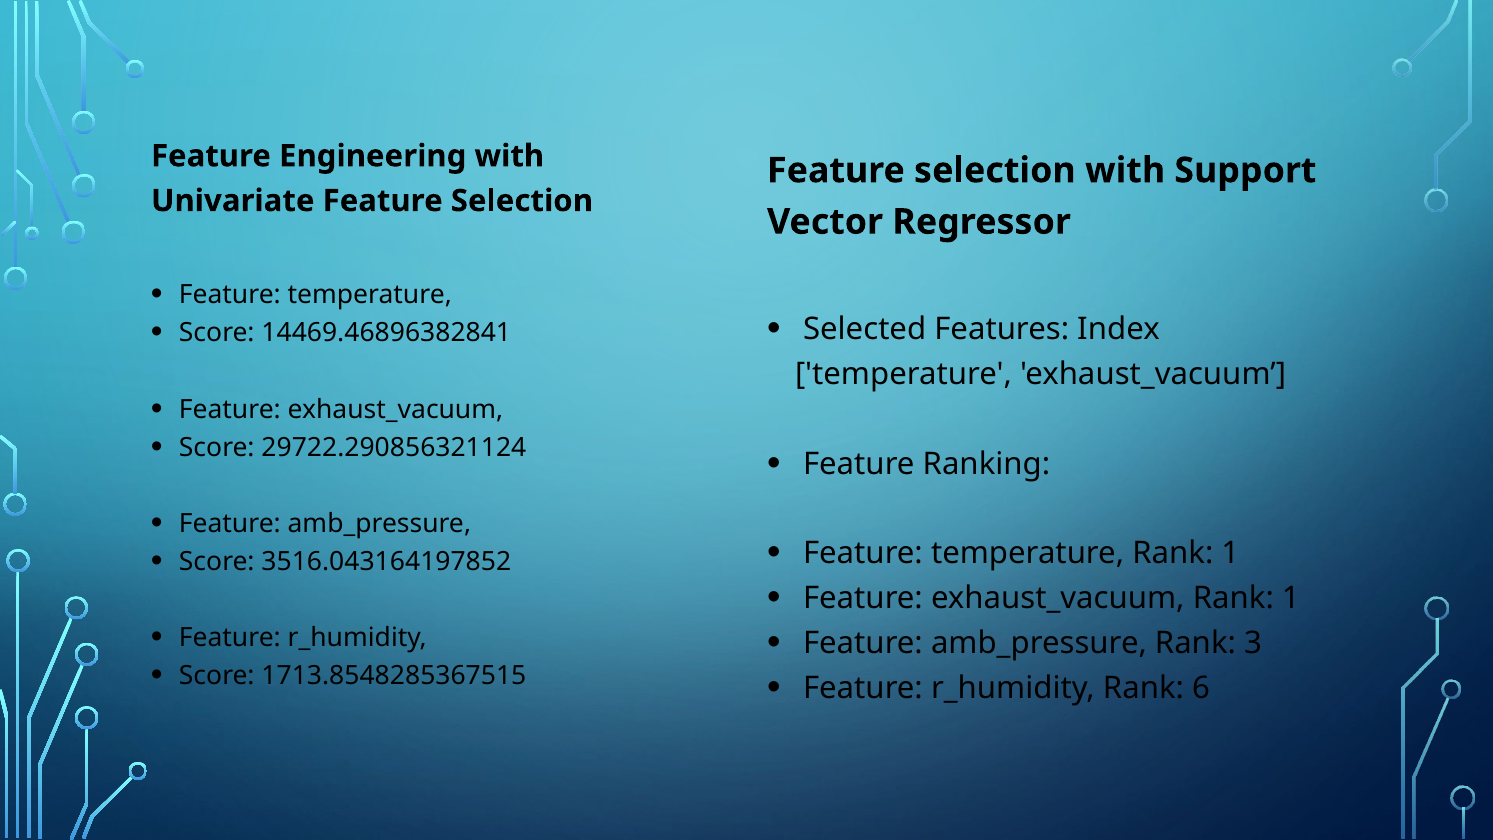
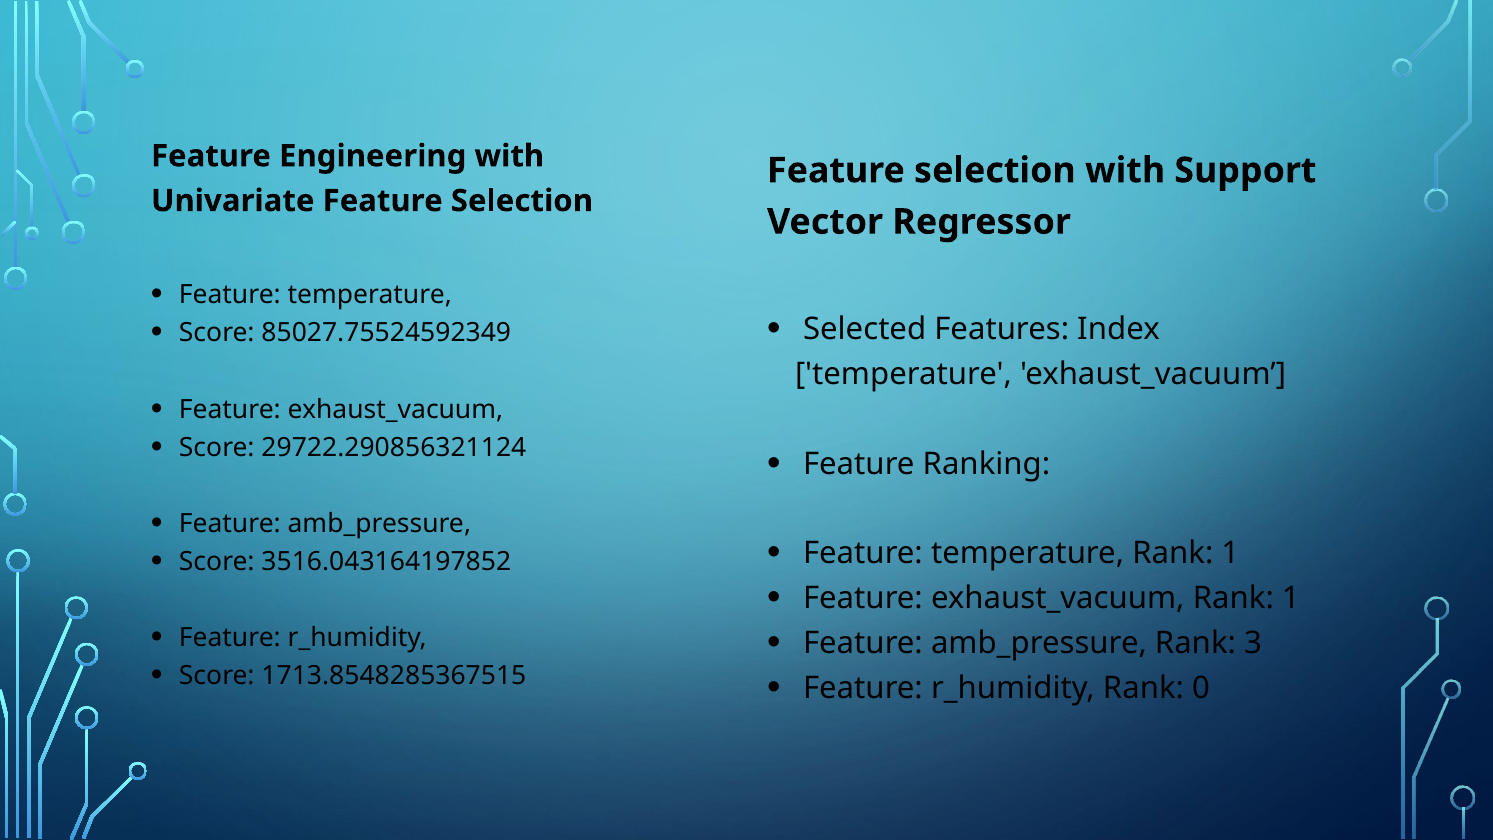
14469.46896382841: 14469.46896382841 -> 85027.75524592349
6: 6 -> 0
